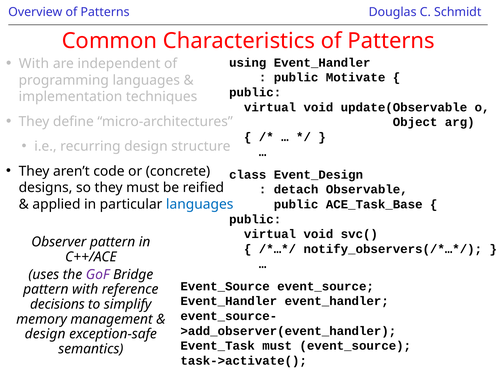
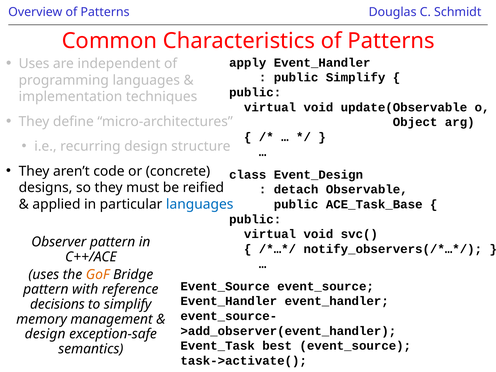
With at (34, 64): With -> Uses
using: using -> apply
public Motivate: Motivate -> Simplify
GoF colour: purple -> orange
Event_Task must: must -> best
